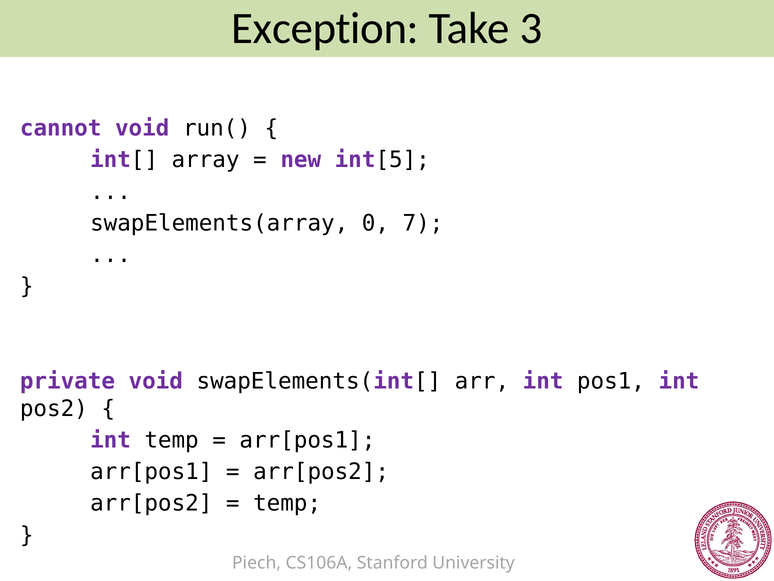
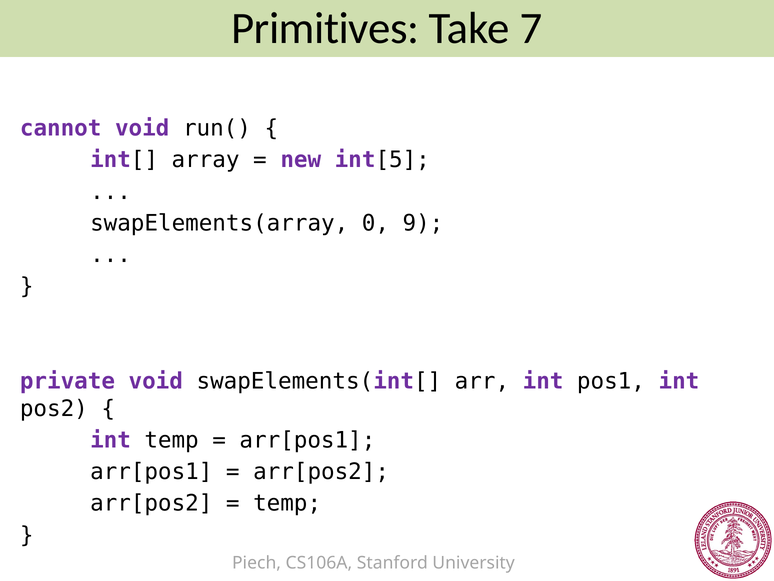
Exception: Exception -> Primitives
3: 3 -> 7
7: 7 -> 9
